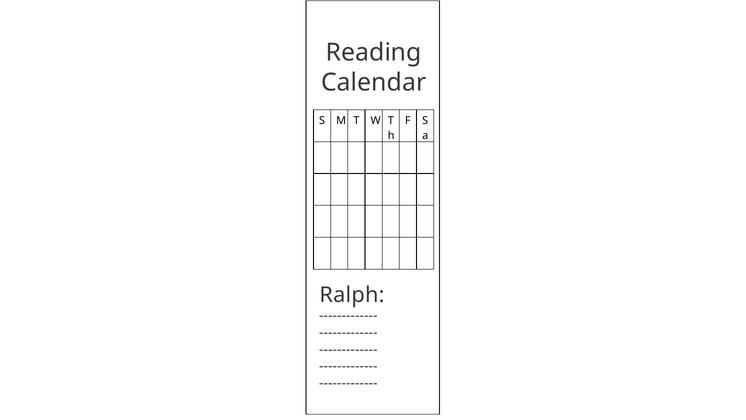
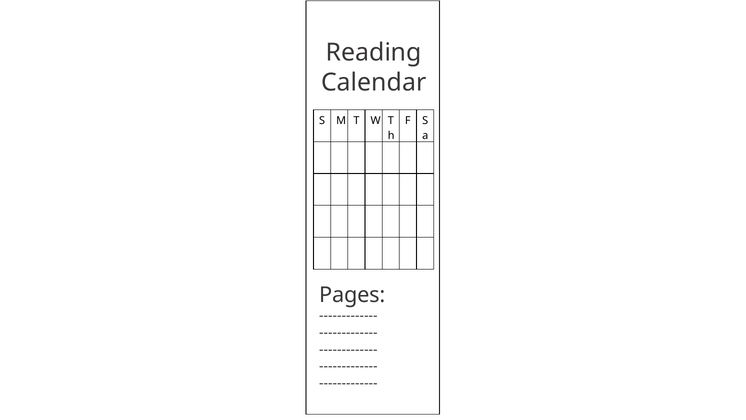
Ralph: Ralph -> Pages
